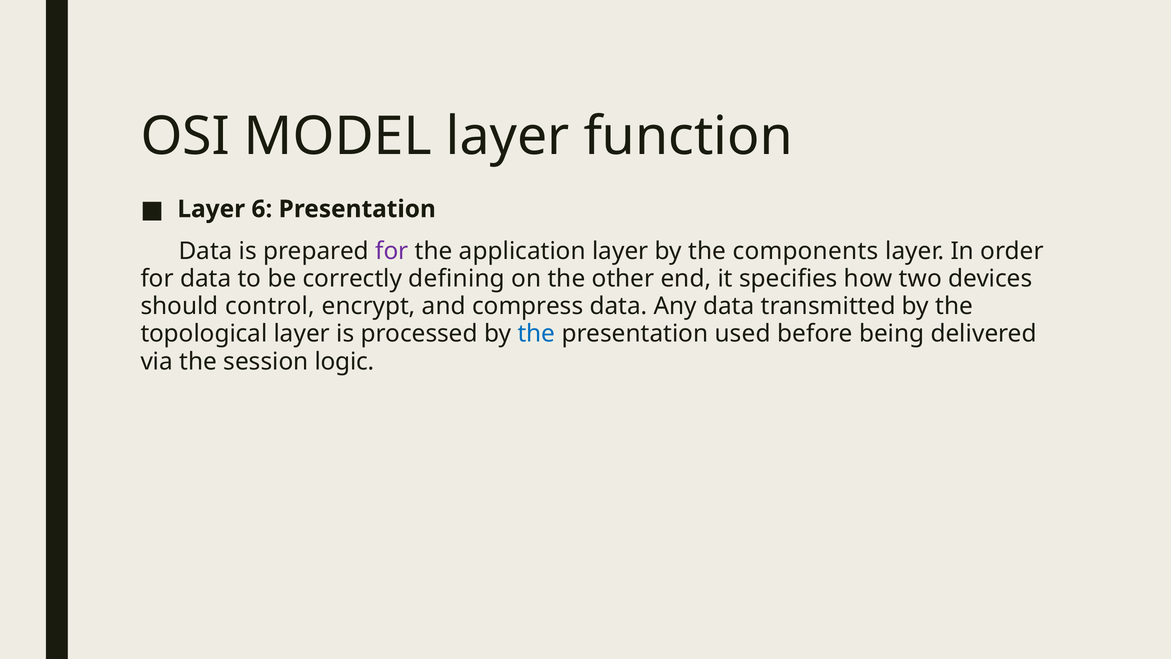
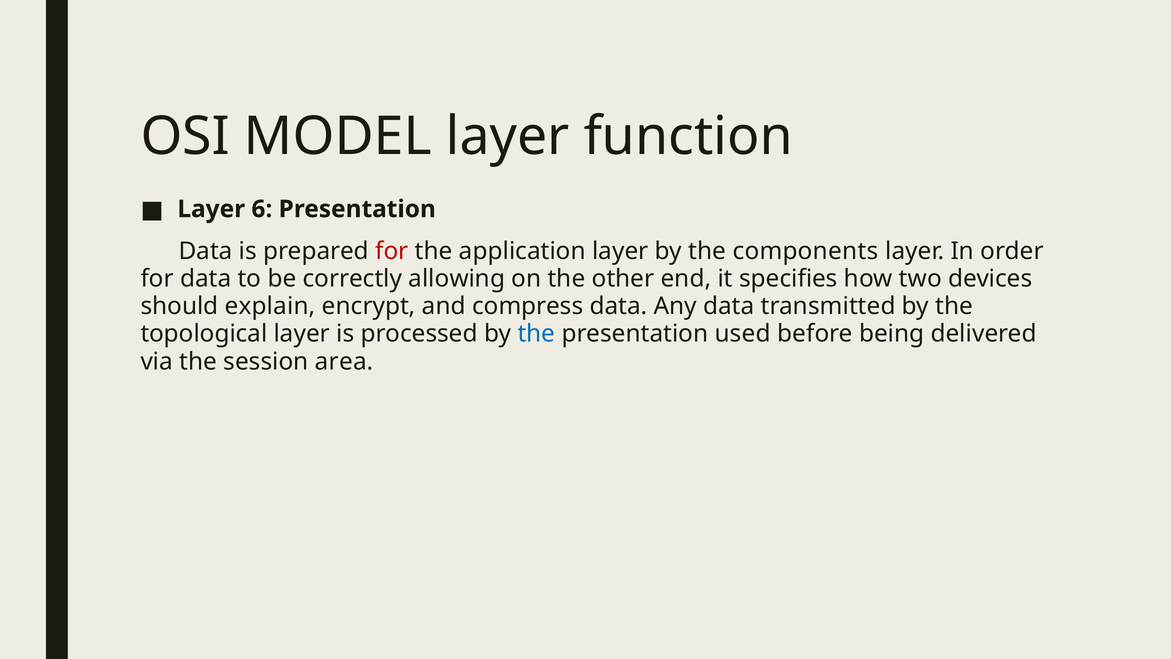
for at (392, 251) colour: purple -> red
defining: defining -> allowing
control: control -> explain
logic: logic -> area
